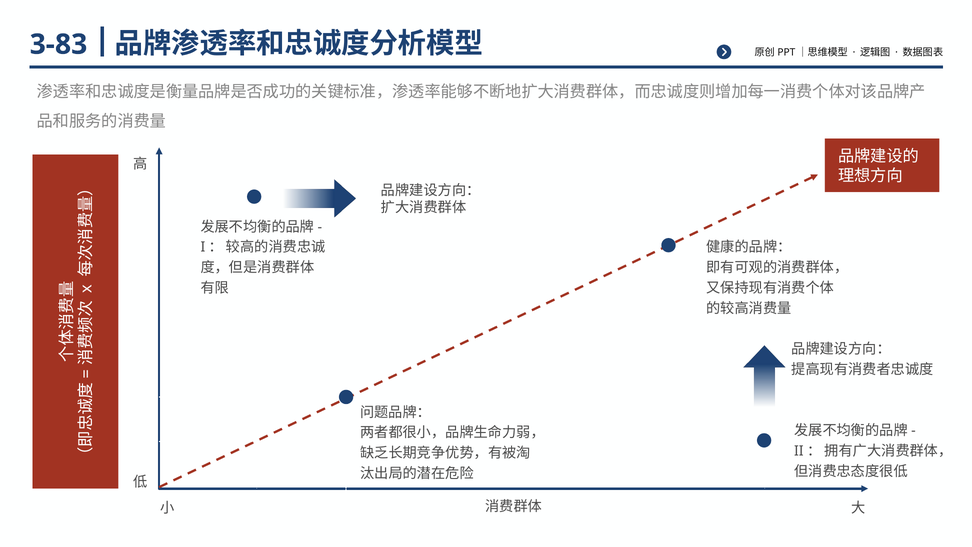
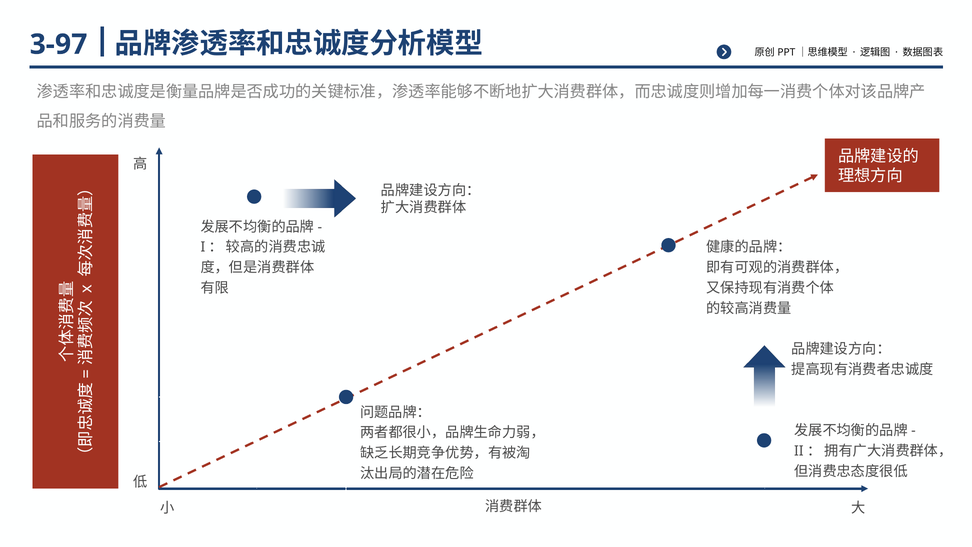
3-83: 3-83 -> 3-97
